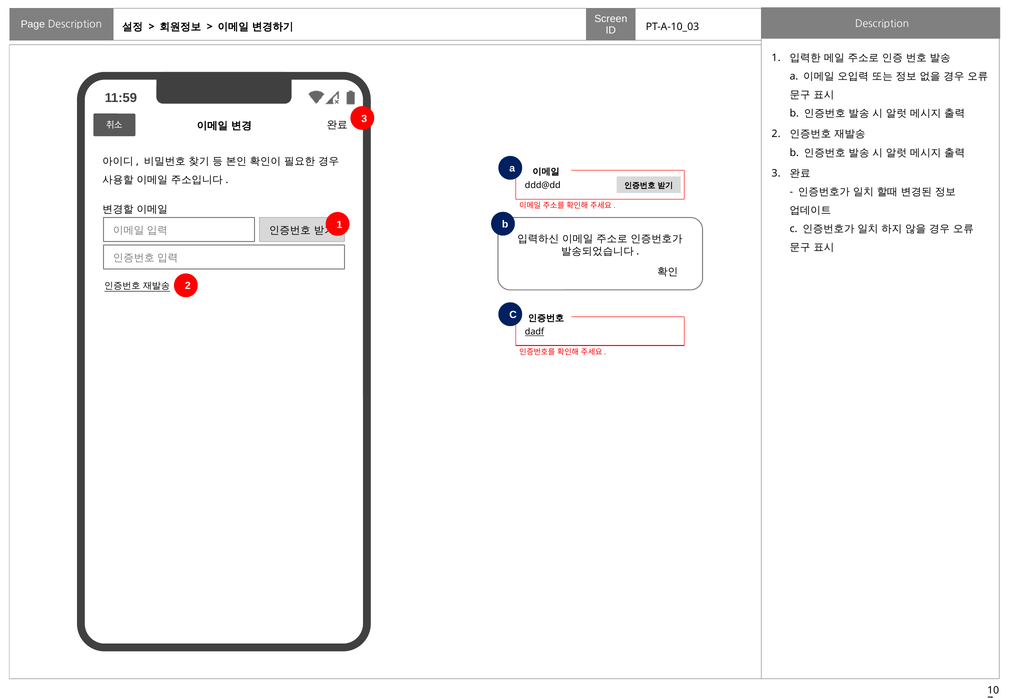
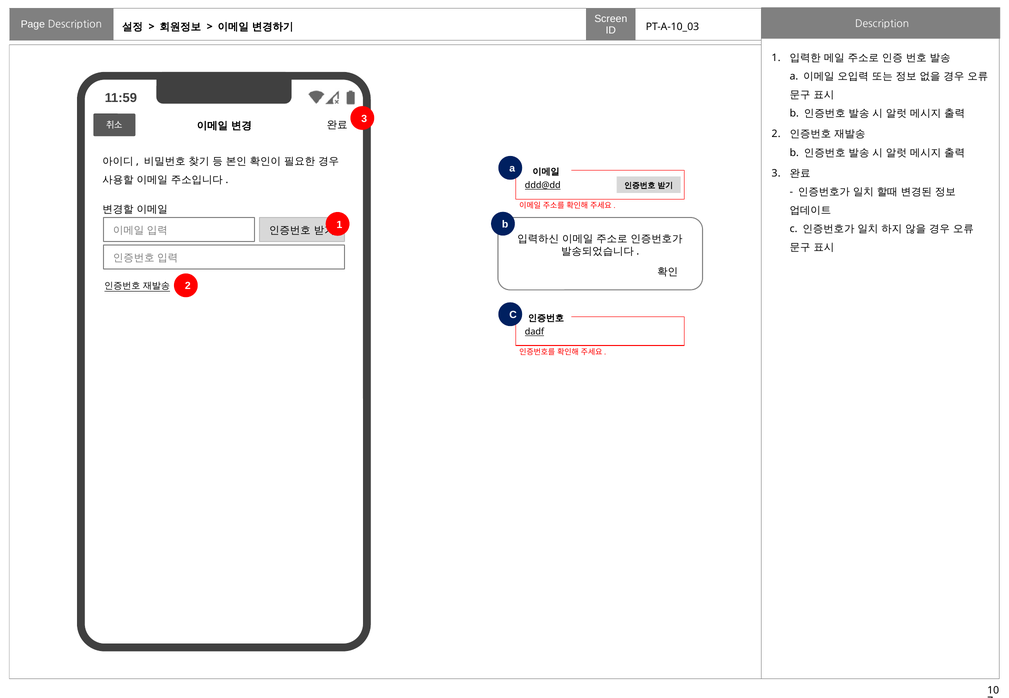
ddd@dd underline: none -> present
